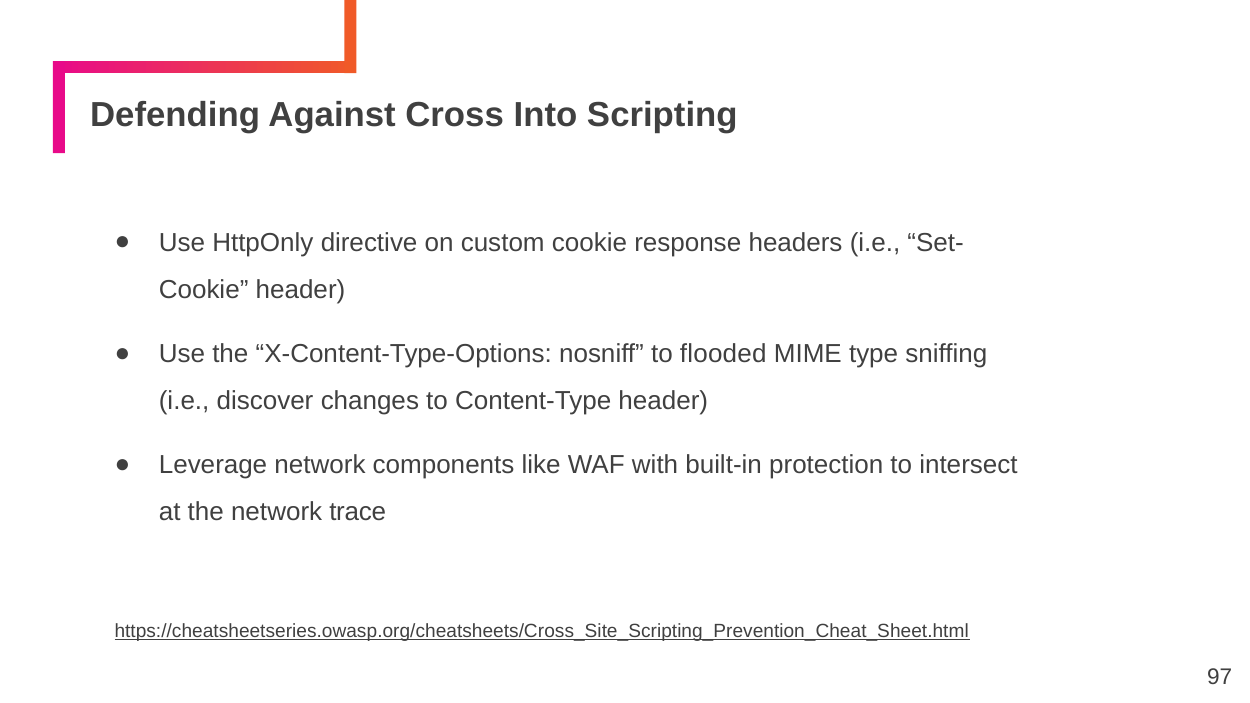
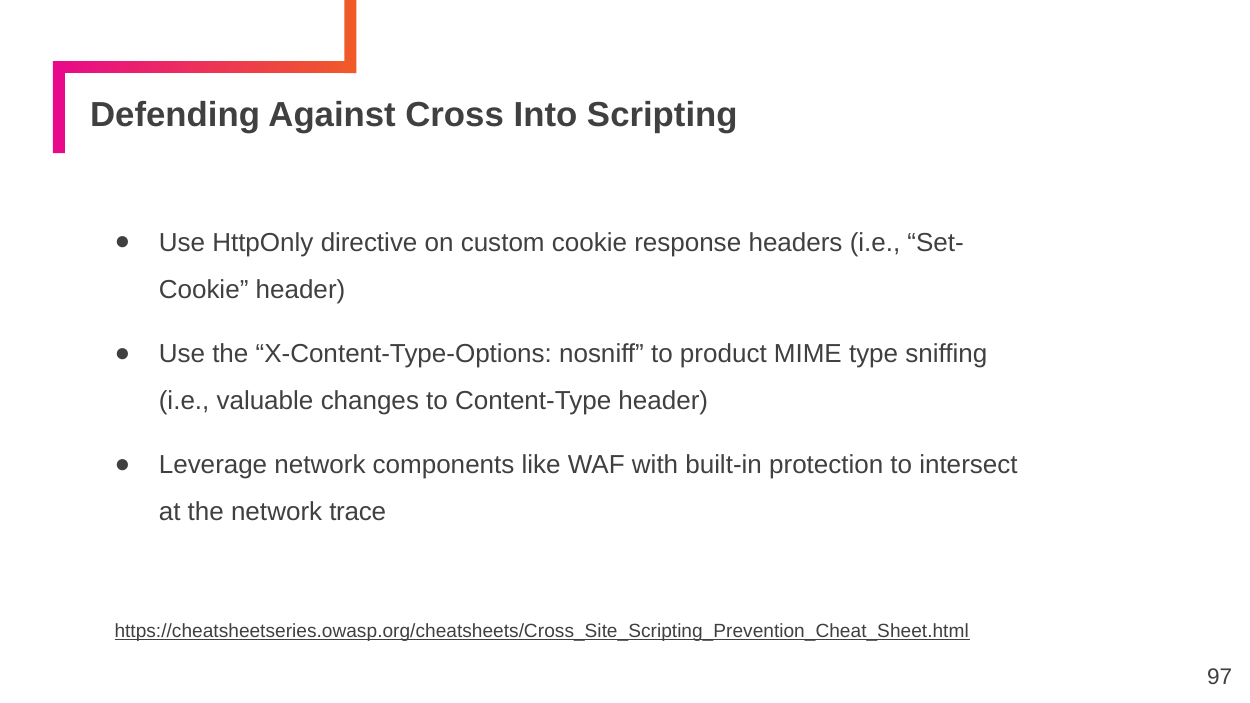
flooded: flooded -> product
discover: discover -> valuable
